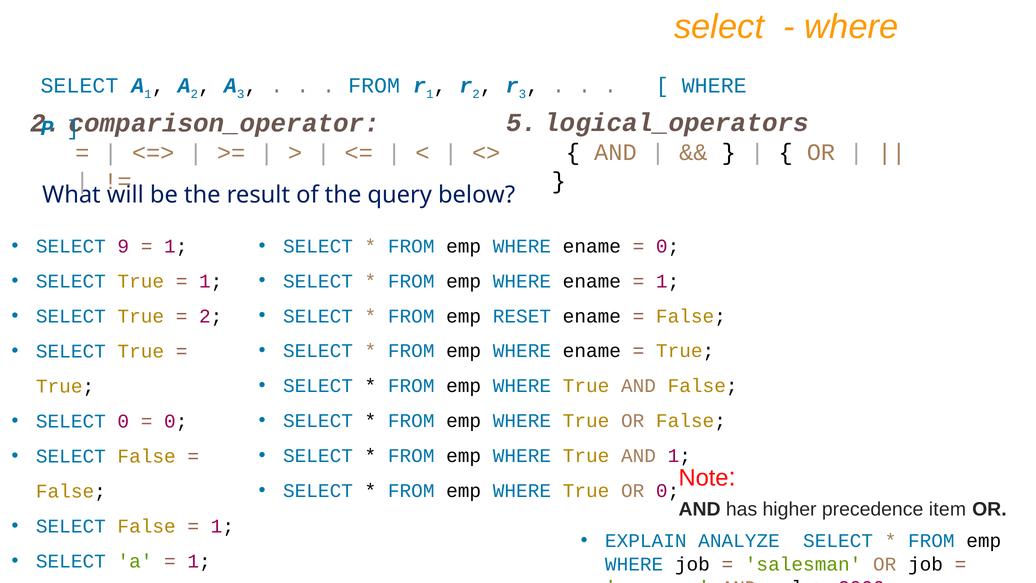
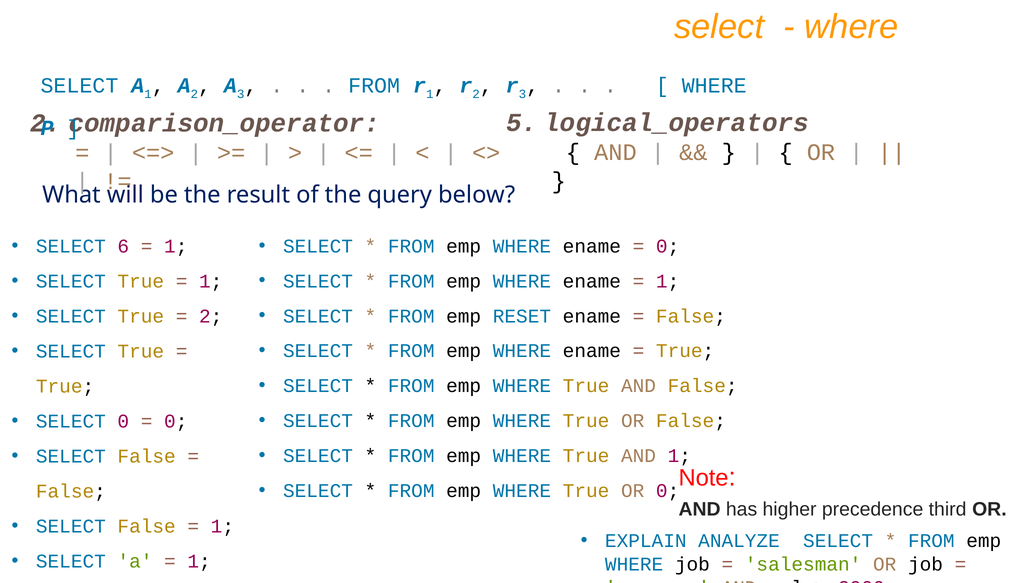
9: 9 -> 6
item: item -> third
